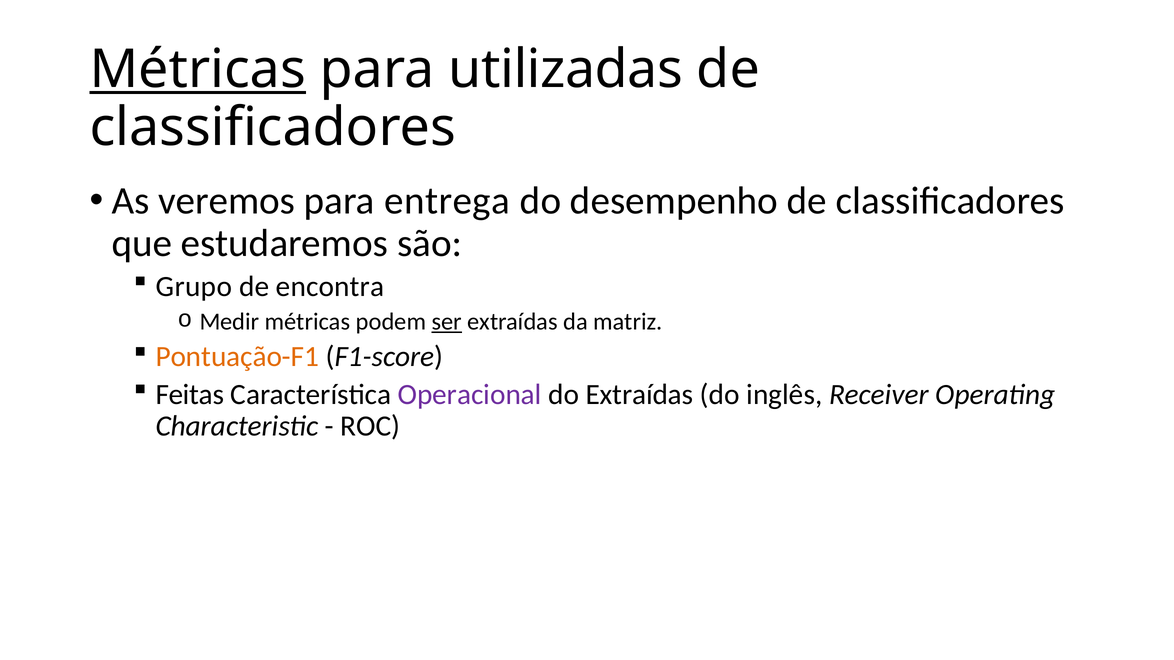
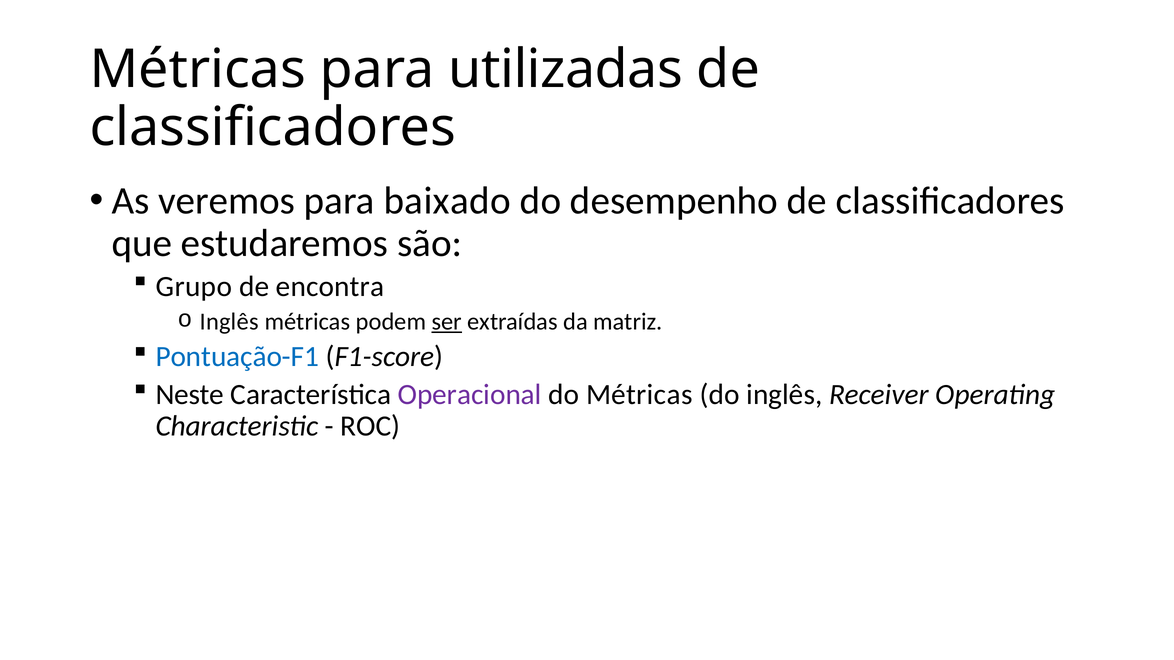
Métricas at (198, 70) underline: present -> none
entrega: entrega -> baixado
Medir at (229, 322): Medir -> Inglês
Pontuação-F1 colour: orange -> blue
Feitas: Feitas -> Neste
do Extraídas: Extraídas -> Métricas
